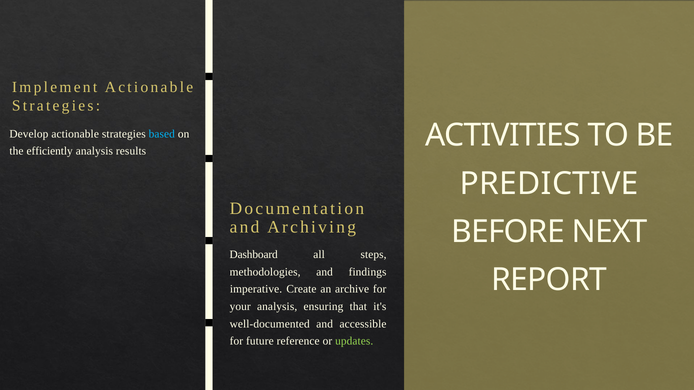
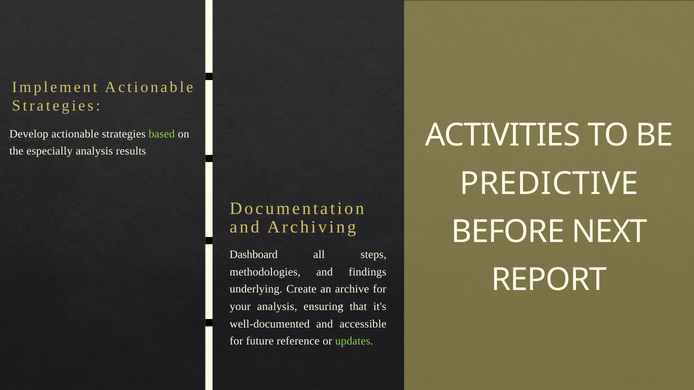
based colour: light blue -> light green
efficiently: efficiently -> especially
imperative: imperative -> underlying
